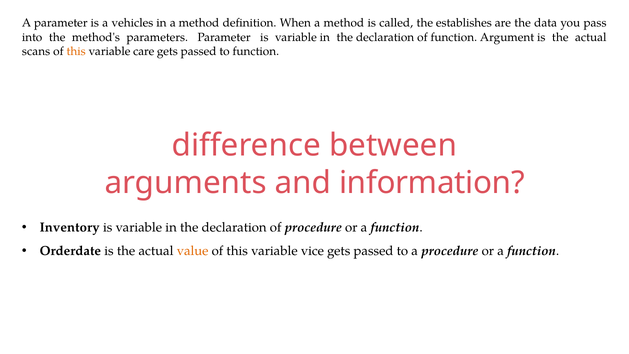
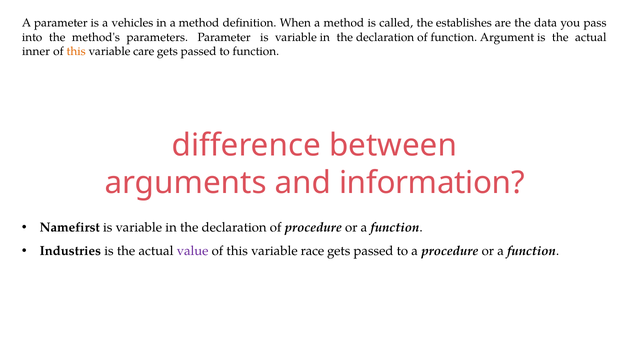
scans: scans -> inner
Inventory: Inventory -> Namefirst
Orderdate: Orderdate -> Industries
value colour: orange -> purple
vice: vice -> race
